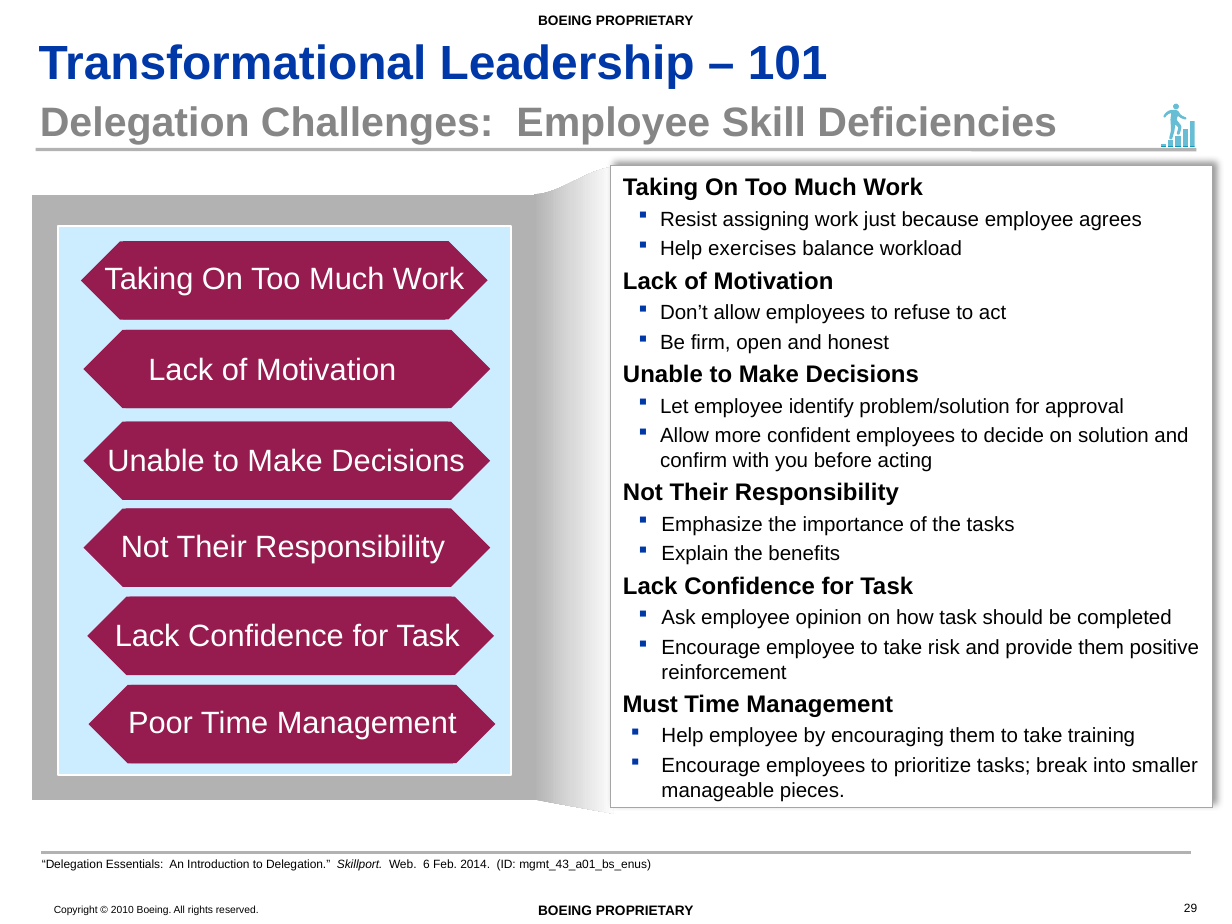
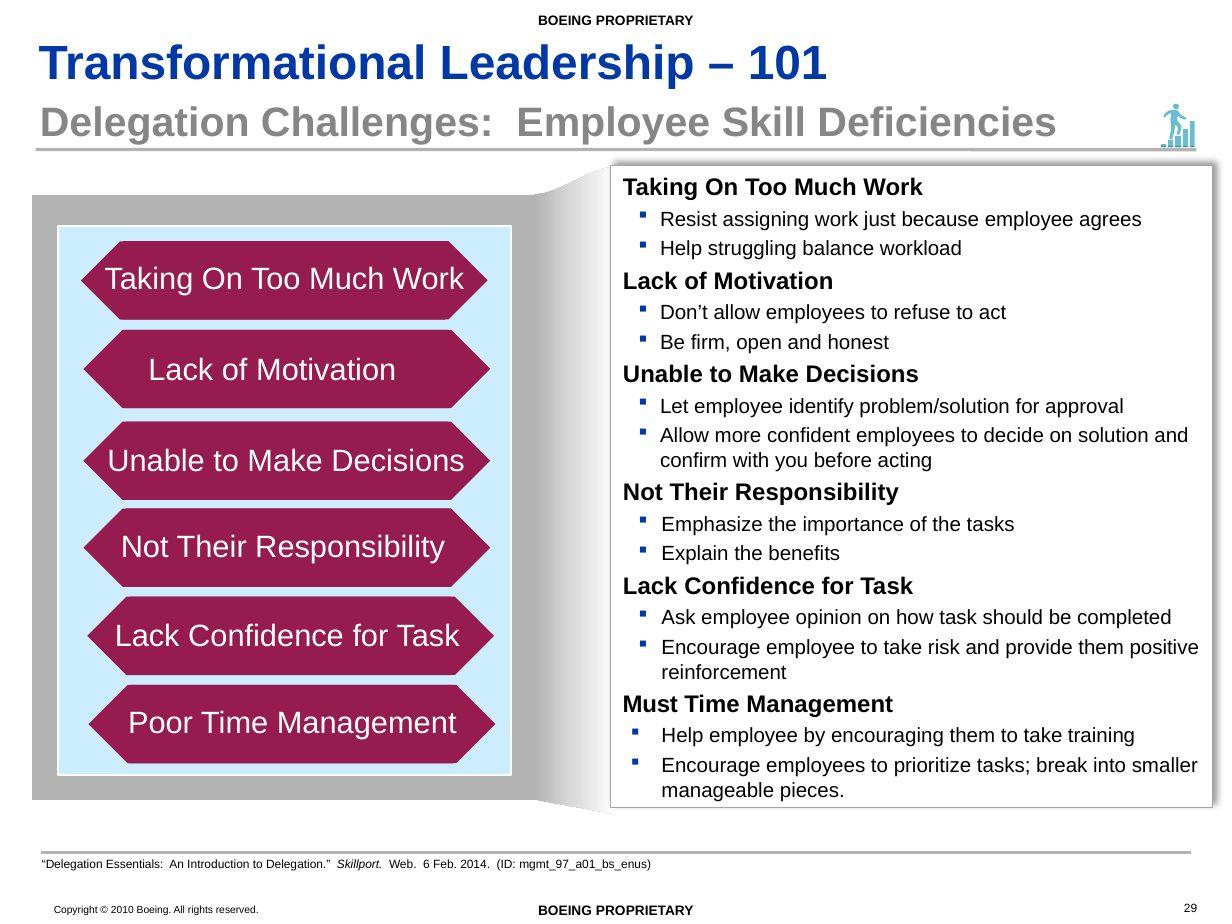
exercises: exercises -> struggling
mgmt_43_a01_bs_enus: mgmt_43_a01_bs_enus -> mgmt_97_a01_bs_enus
